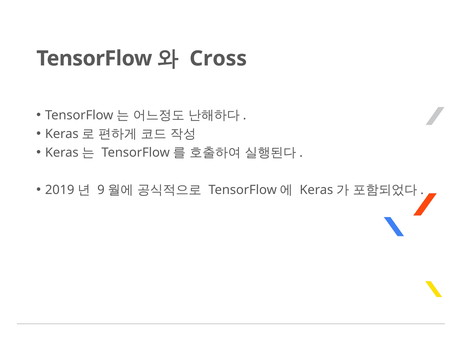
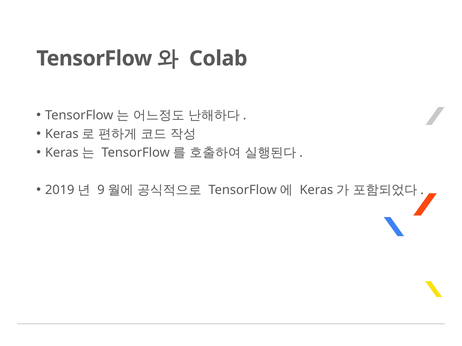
Cross: Cross -> Colab
